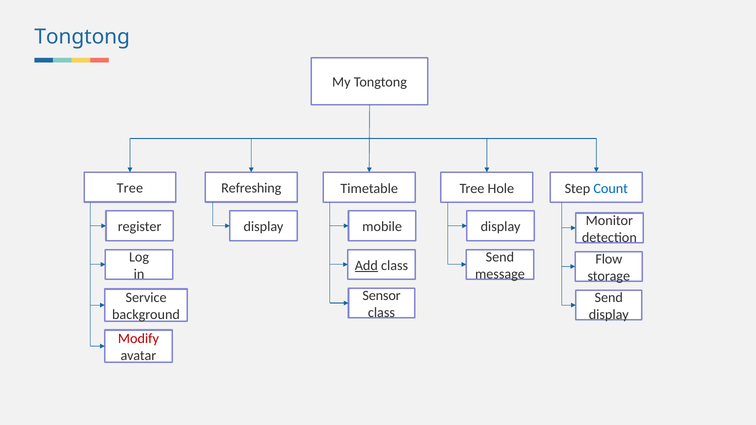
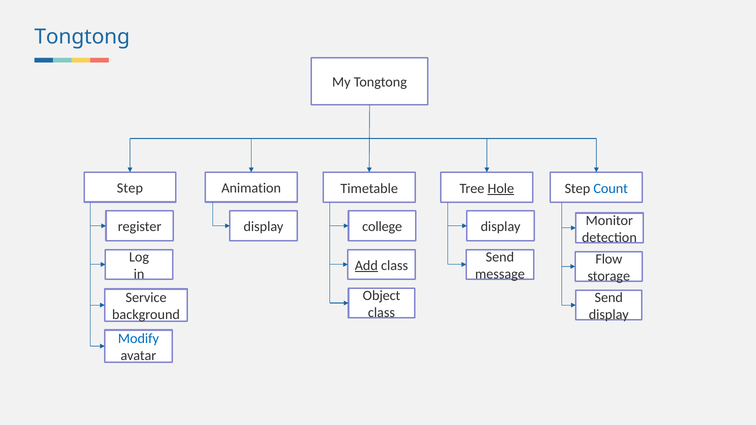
Tree at (130, 188): Tree -> Step
Refreshing: Refreshing -> Animation
Hole underline: none -> present
mobile: mobile -> college
Sensor: Sensor -> Object
Modify colour: red -> blue
